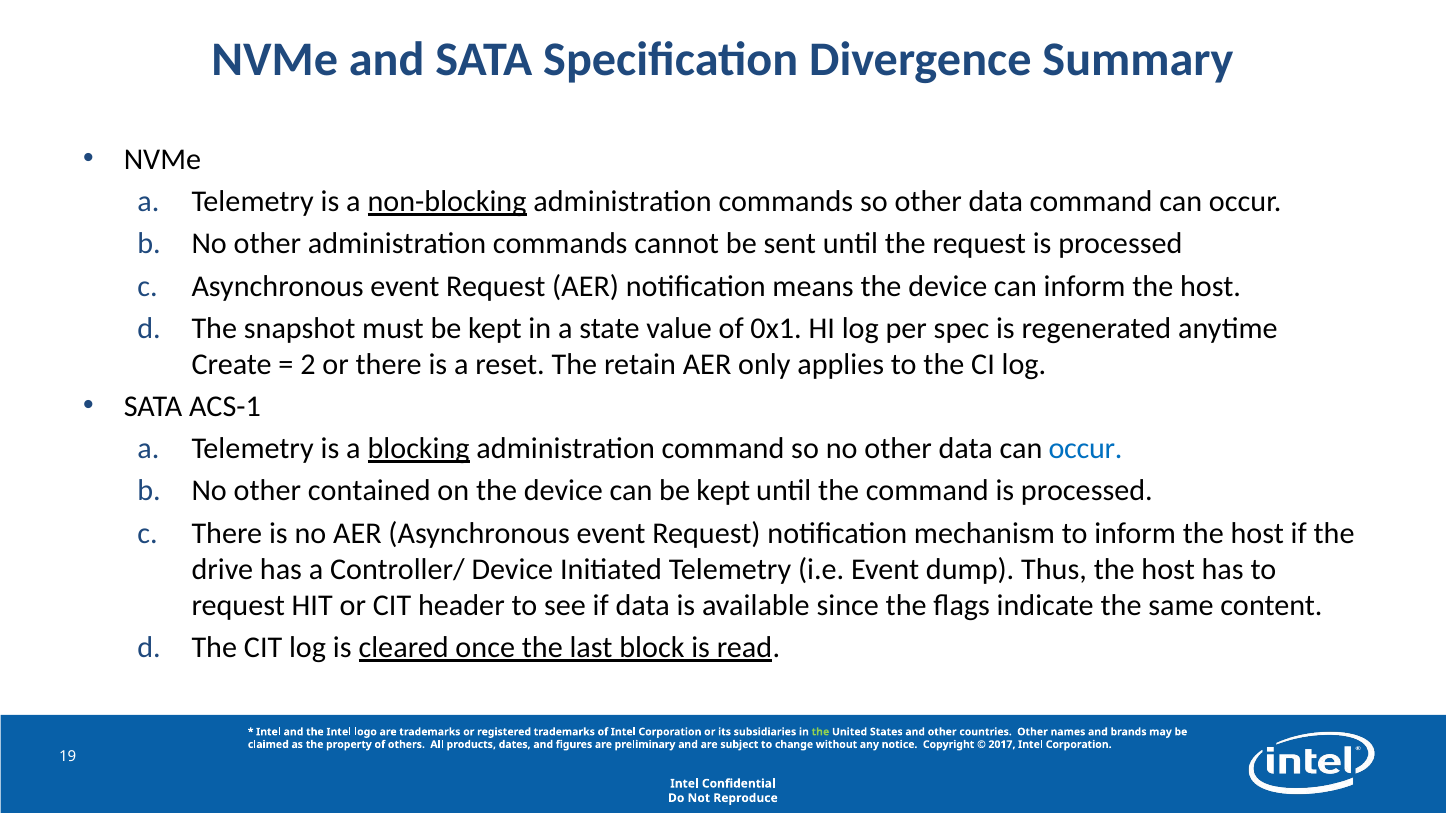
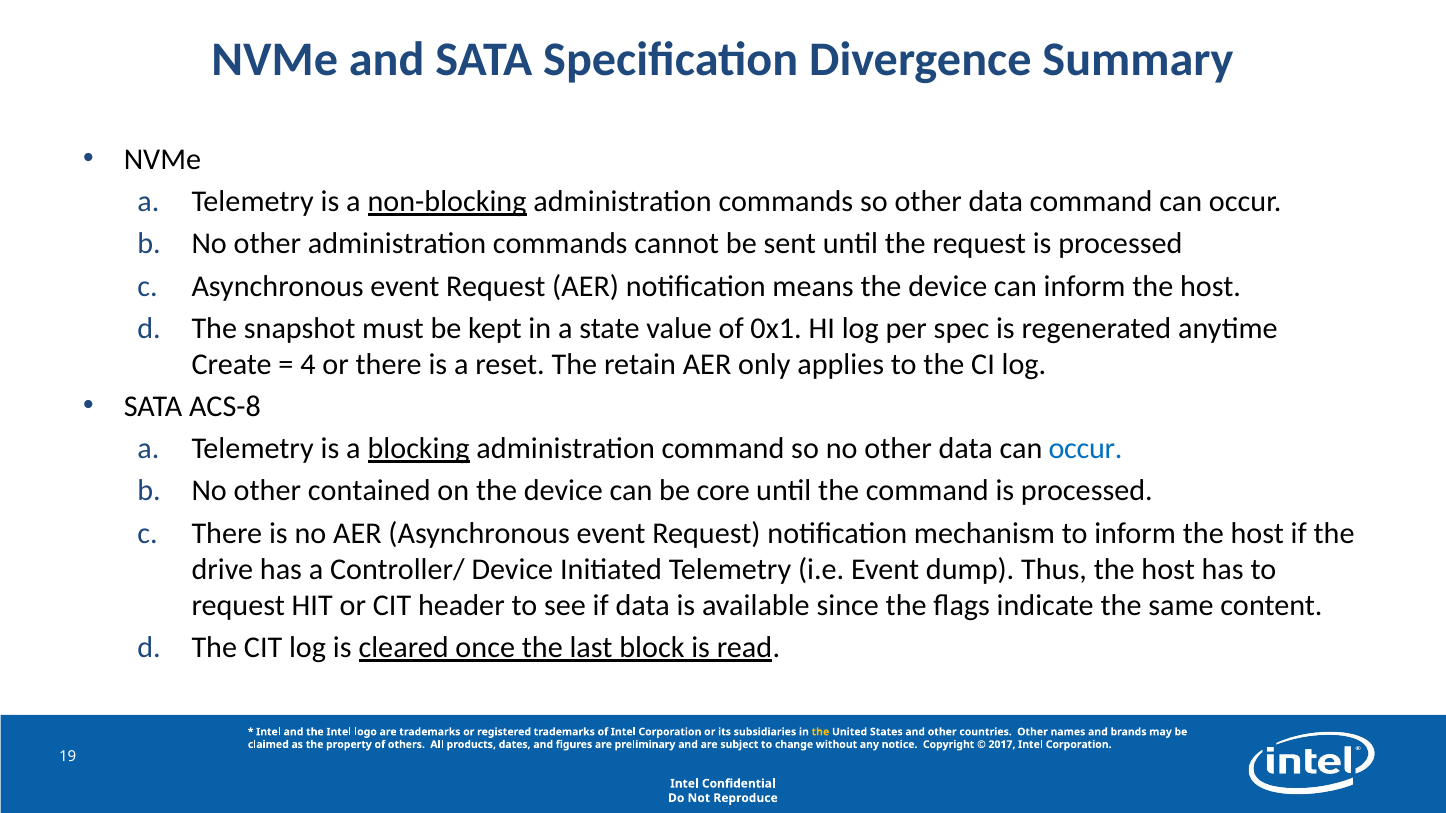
2: 2 -> 4
ACS-1: ACS-1 -> ACS-8
can be kept: kept -> core
the at (820, 732) colour: light green -> yellow
